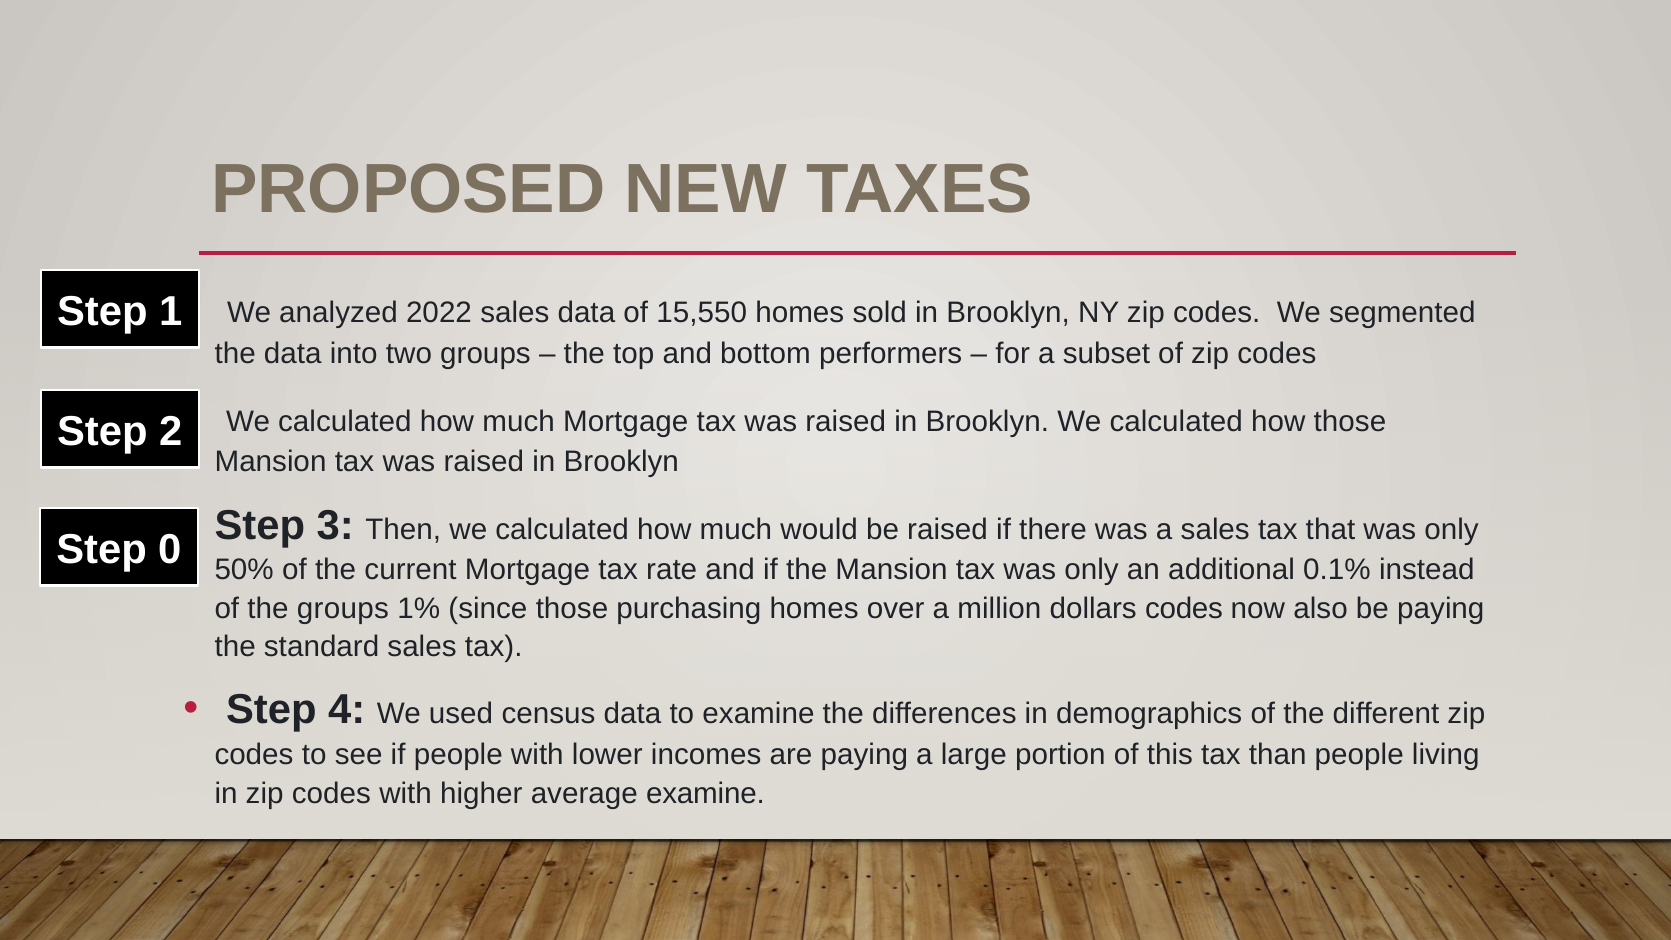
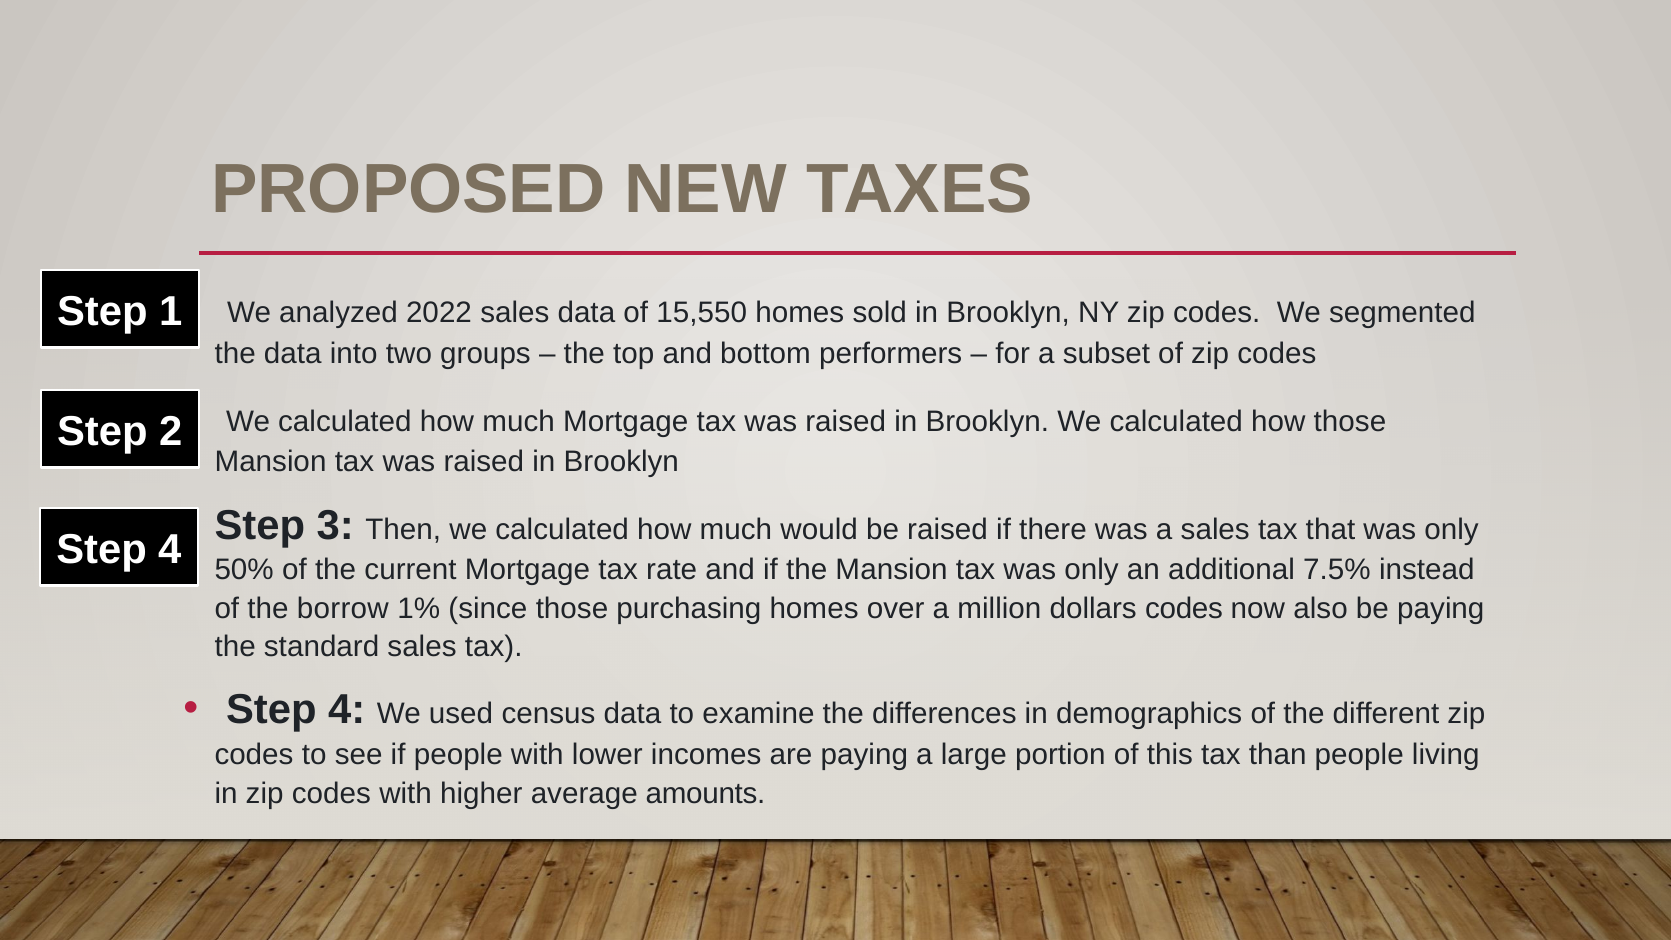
0 at (170, 550): 0 -> 4
0.1%: 0.1% -> 7.5%
the groups: groups -> borrow
average examine: examine -> amounts
